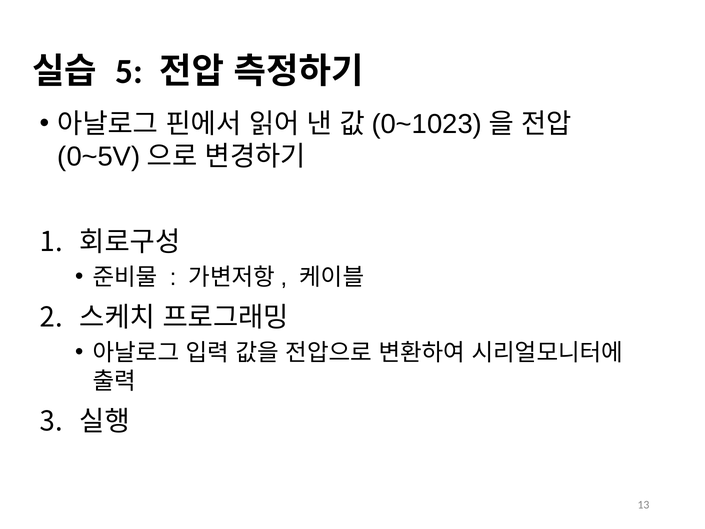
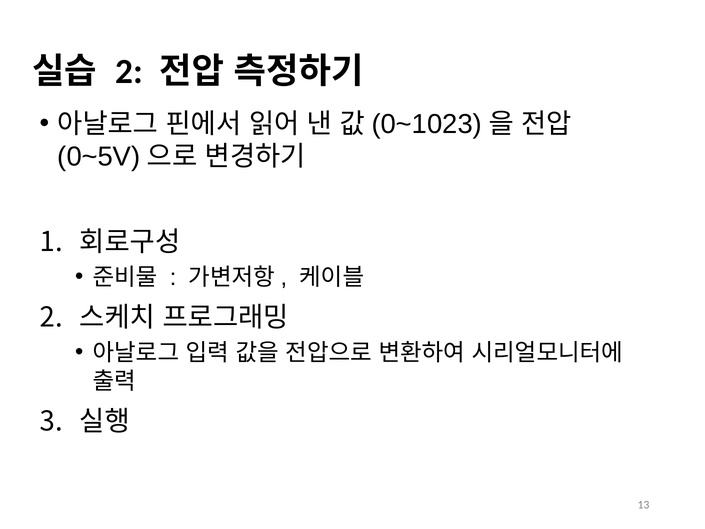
5 at (129, 71): 5 -> 2
